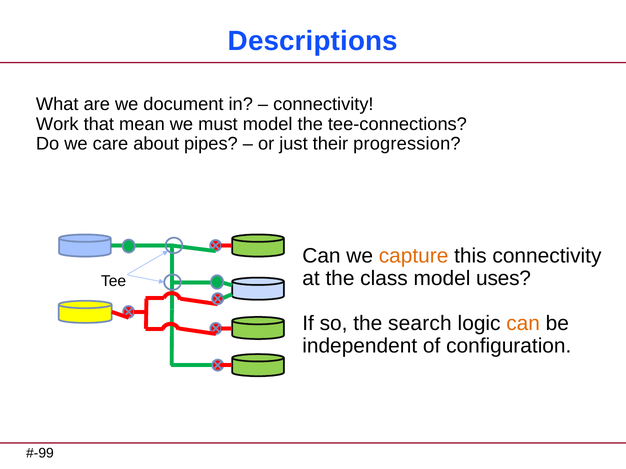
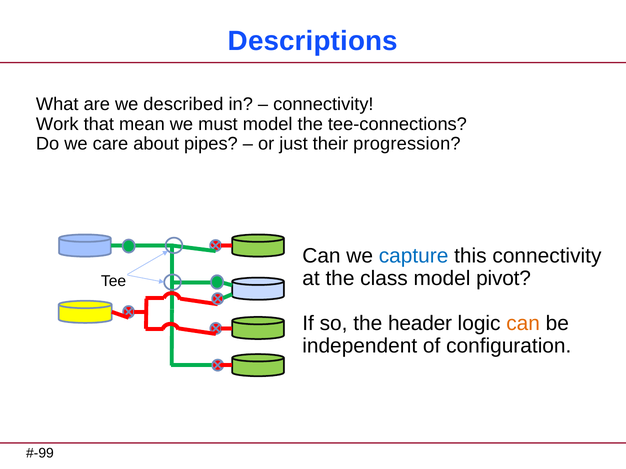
document: document -> described
capture colour: orange -> blue
uses: uses -> pivot
search: search -> header
